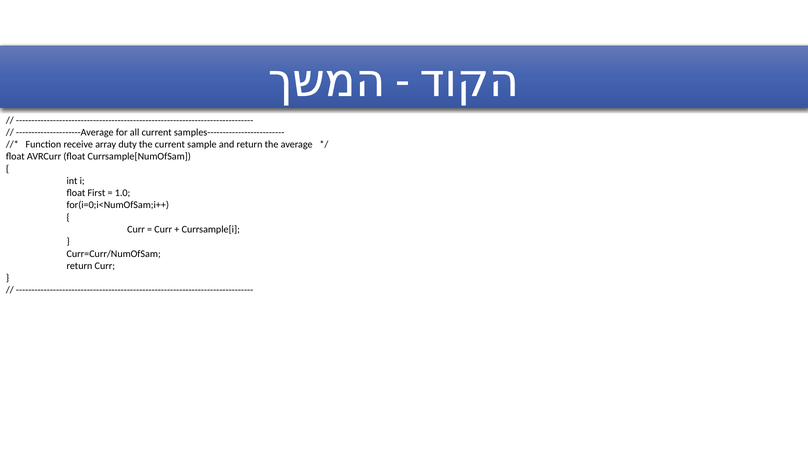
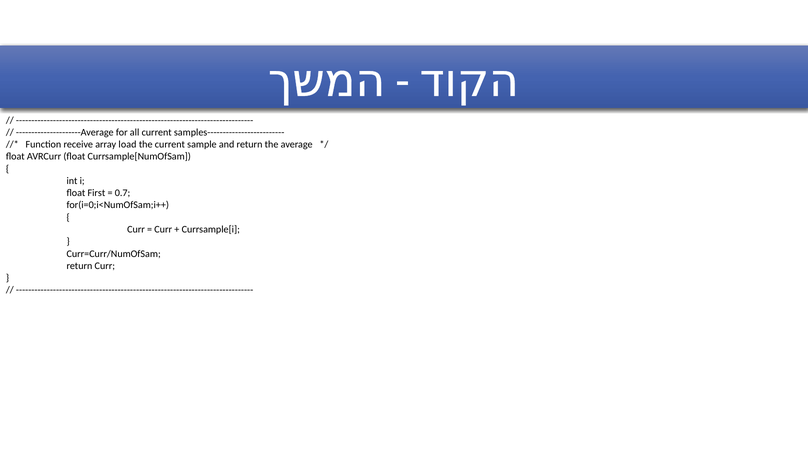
duty: duty -> load
1.0: 1.0 -> 0.7
